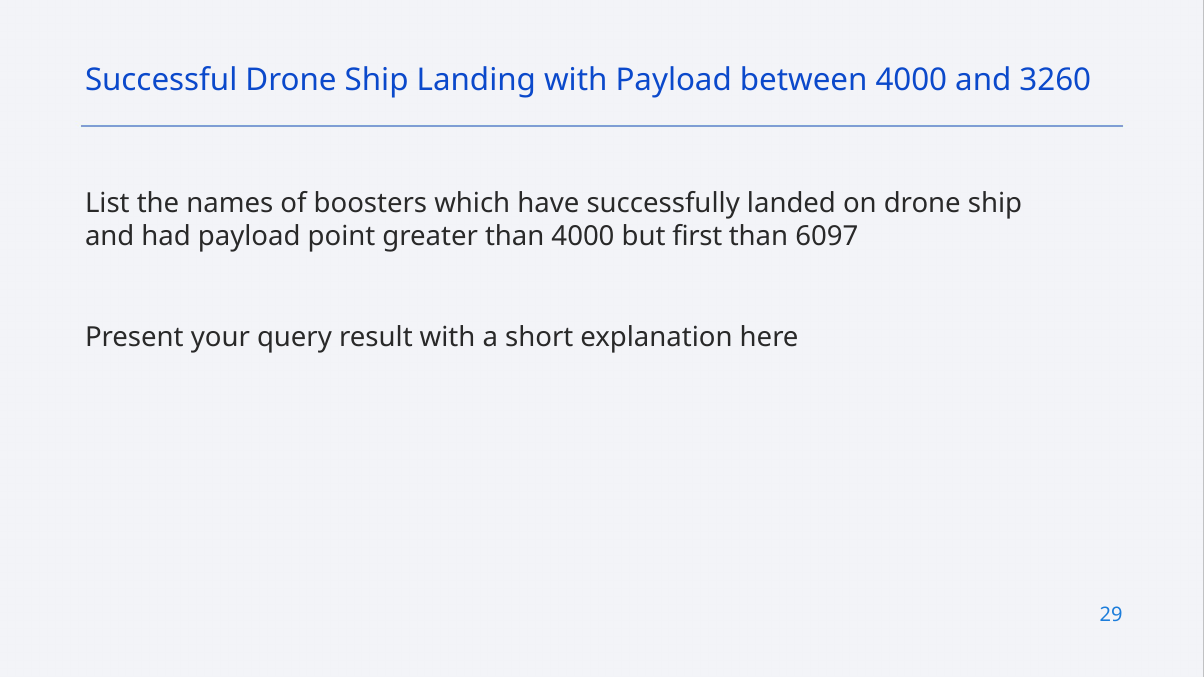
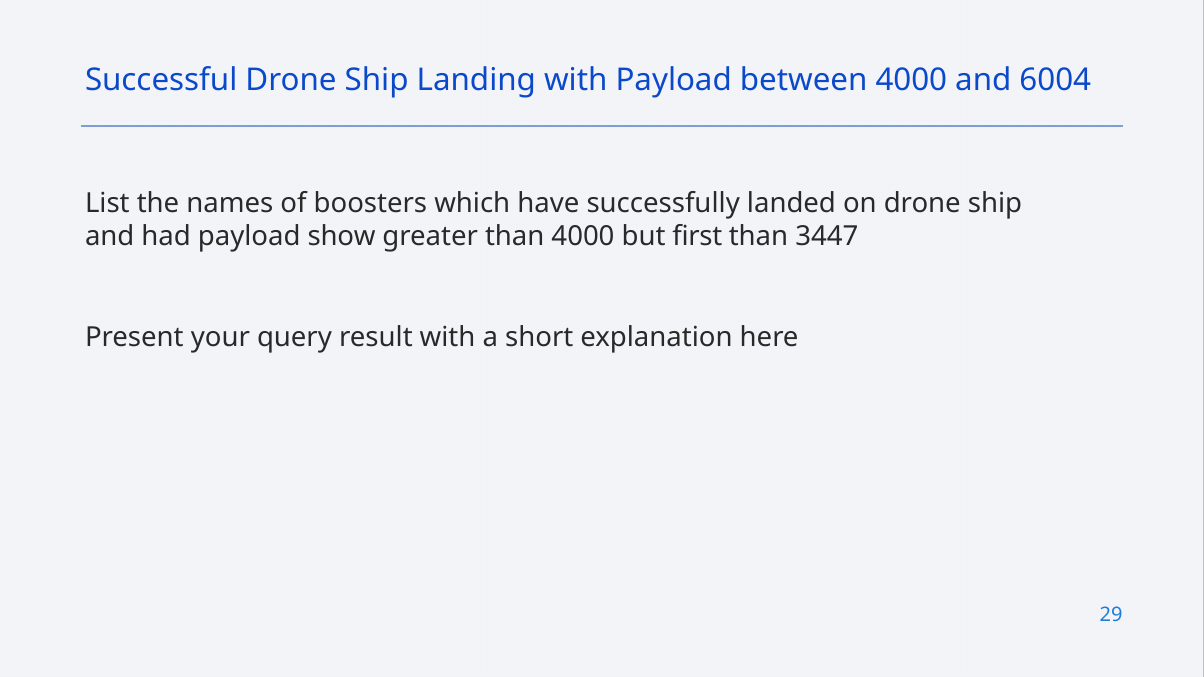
3260: 3260 -> 6004
point: point -> show
6097: 6097 -> 3447
